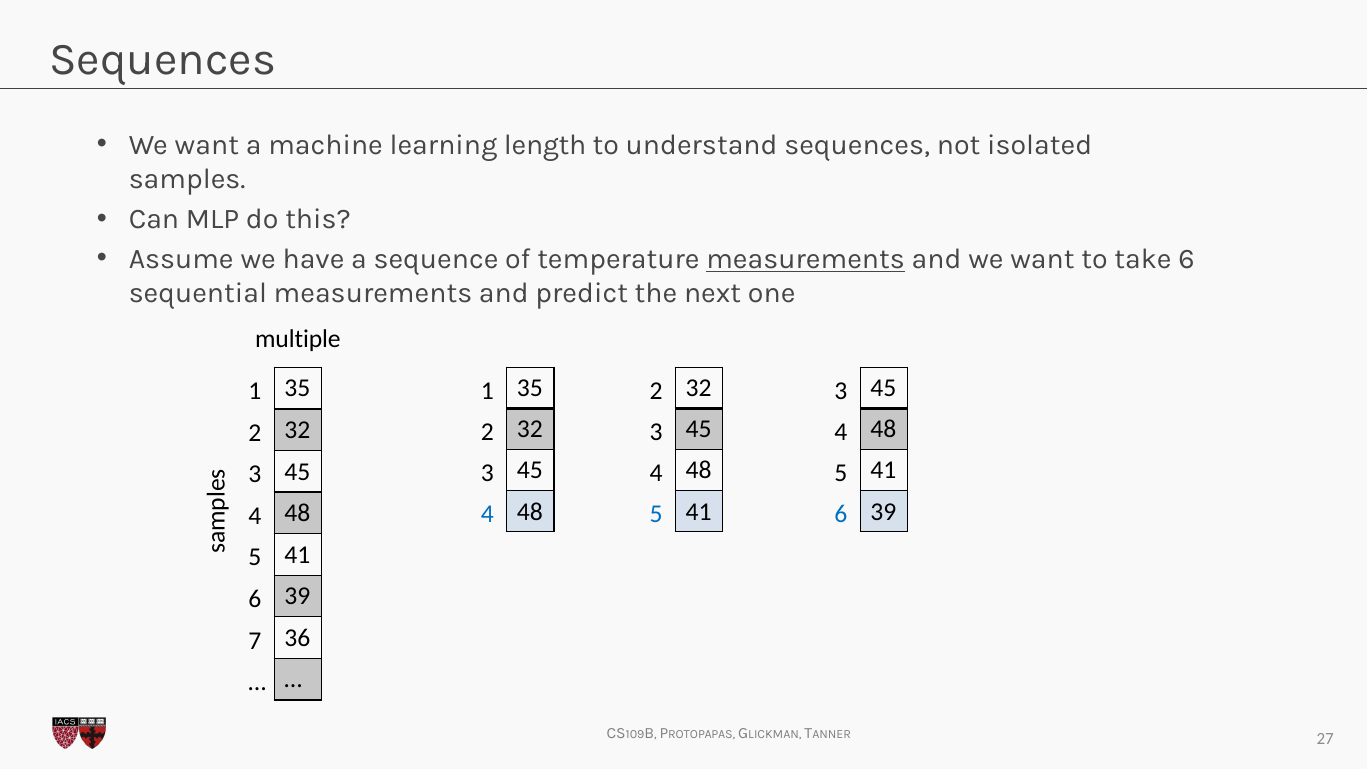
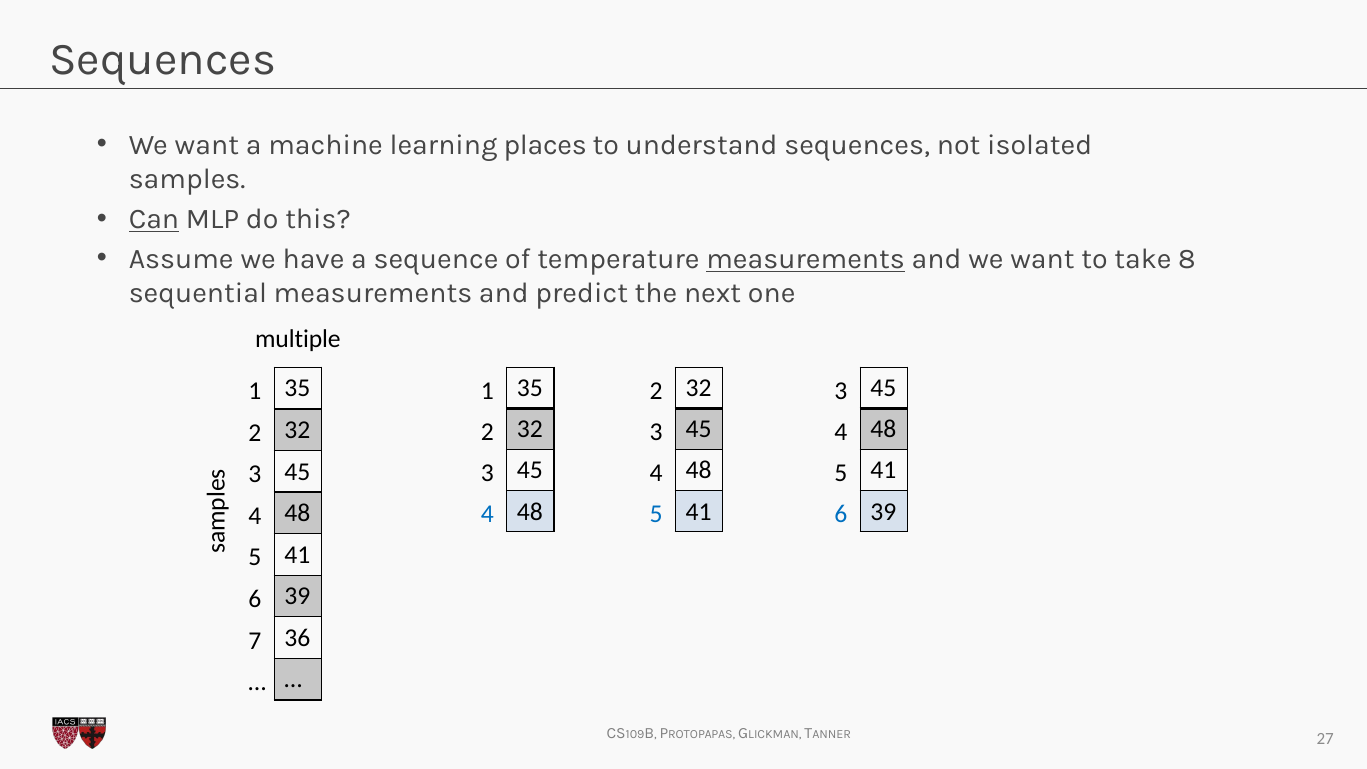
length: length -> places
Can underline: none -> present
take 6: 6 -> 8
